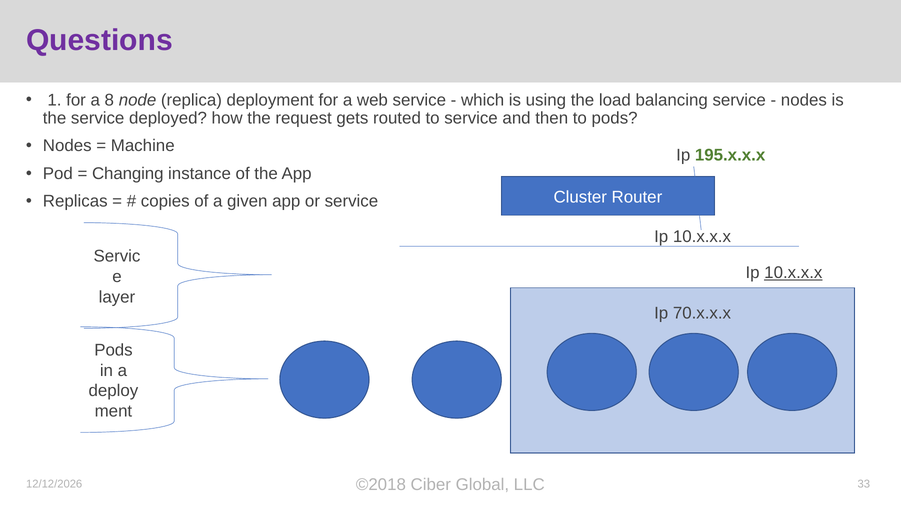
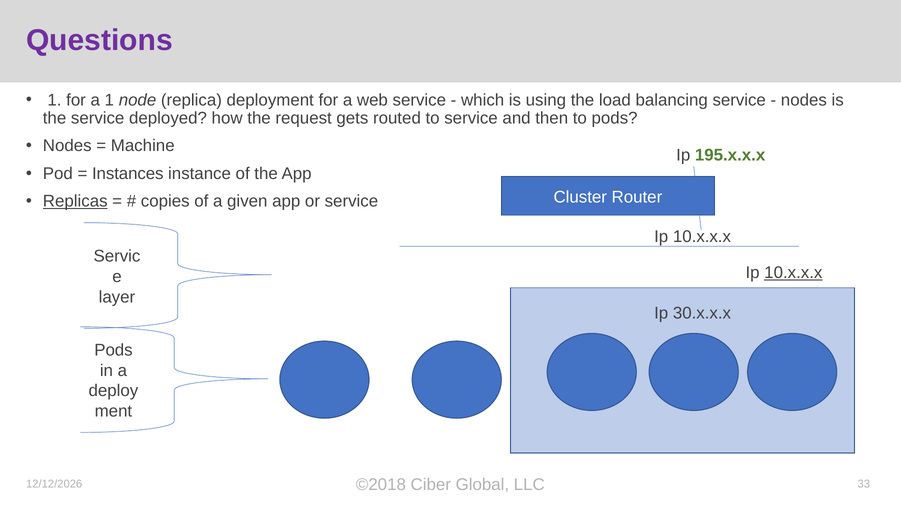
a 8: 8 -> 1
Changing: Changing -> Instances
Replicas underline: none -> present
70.x.x.x: 70.x.x.x -> 30.x.x.x
